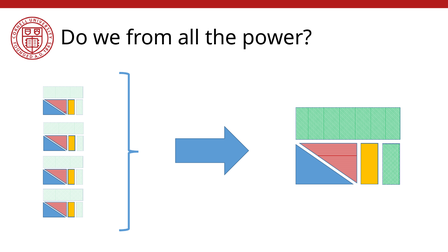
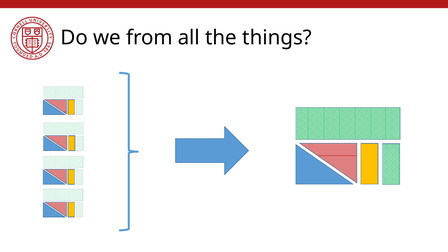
power: power -> things
